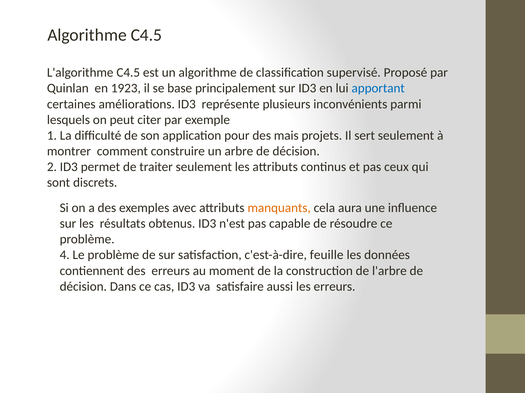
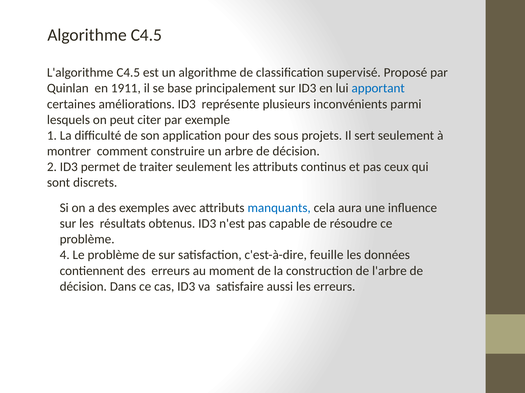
1923: 1923 -> 1911
mais: mais -> sous
manquants colour: orange -> blue
